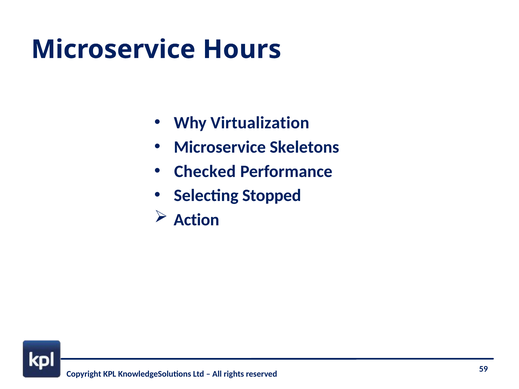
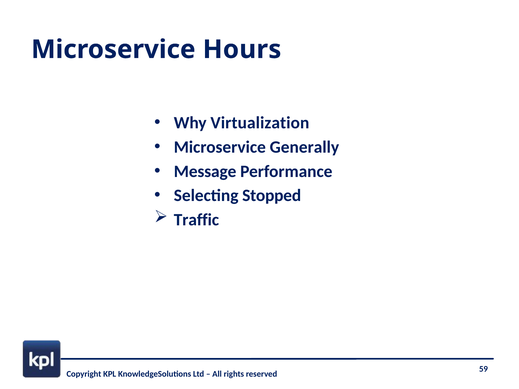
Skeletons: Skeletons -> Generally
Checked: Checked -> Message
Action: Action -> Traffic
